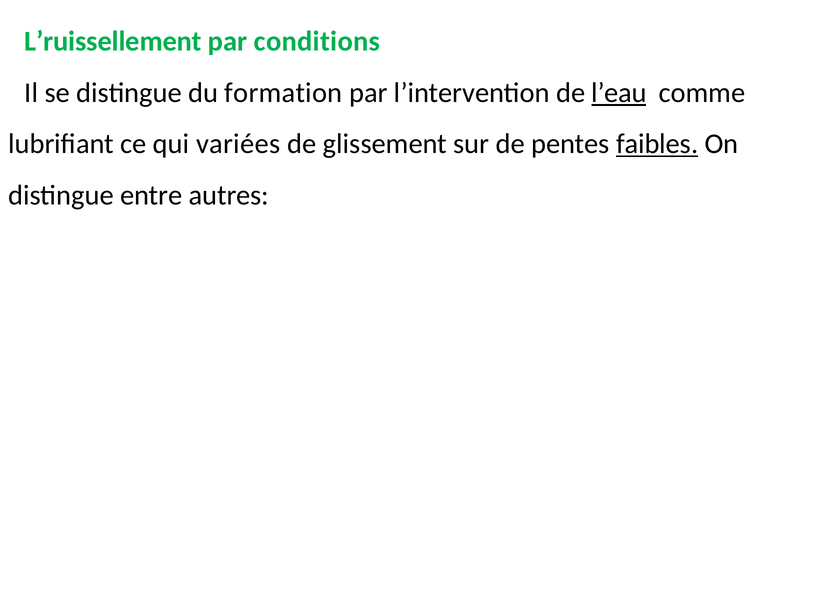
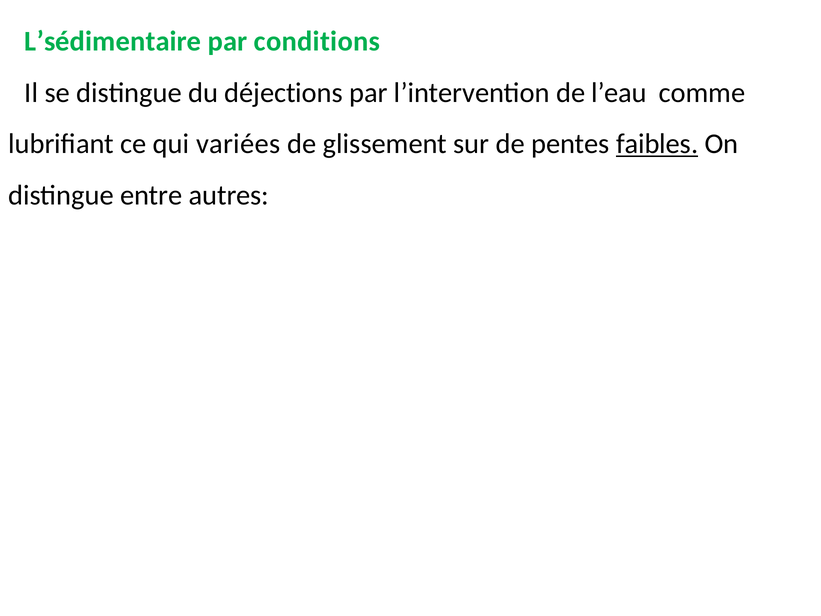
L’ruissellement: L’ruissellement -> L’sédimentaire
formation: formation -> déjections
l’eau underline: present -> none
